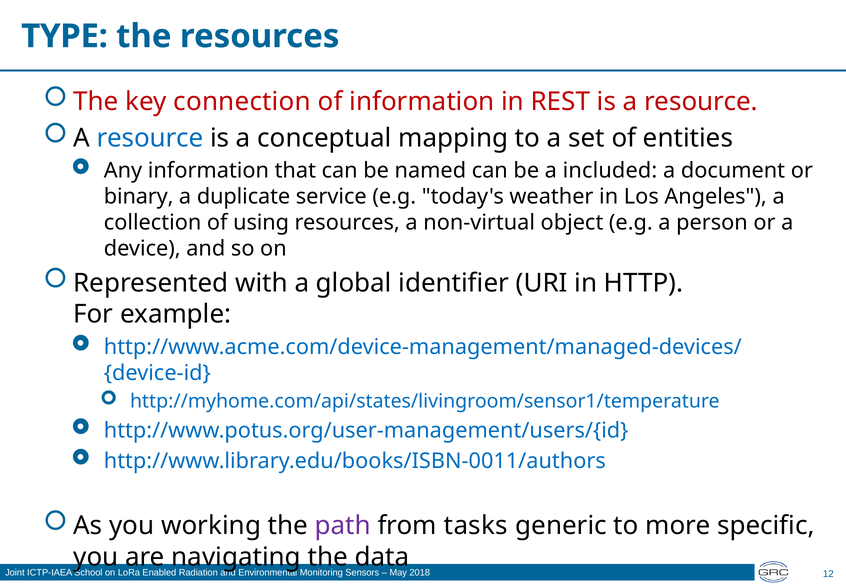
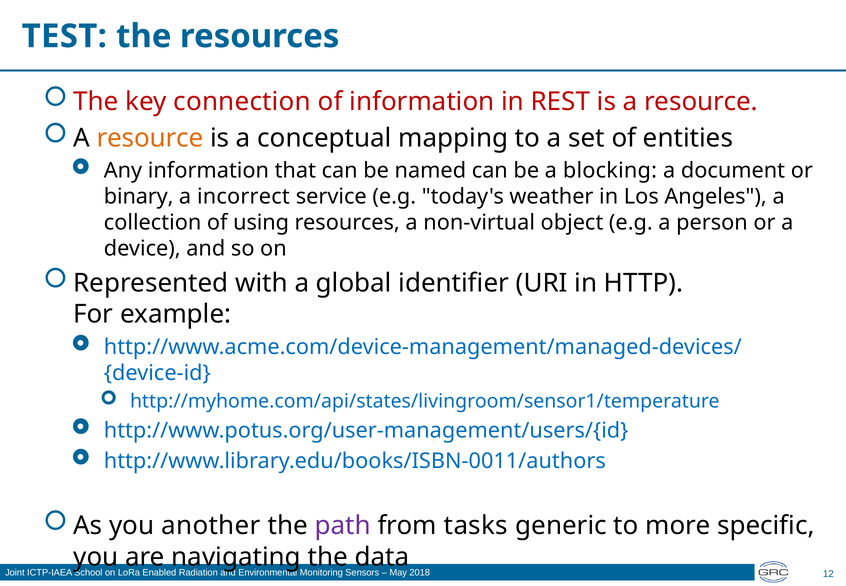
TYPE: TYPE -> TEST
resource at (150, 138) colour: blue -> orange
included: included -> blocking
duplicate: duplicate -> incorrect
working: working -> another
